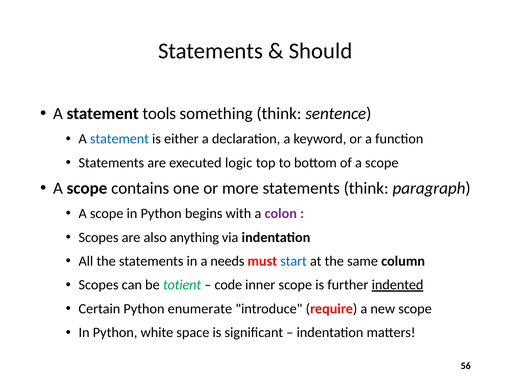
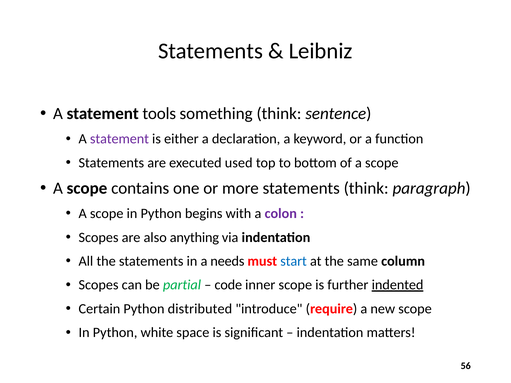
Should: Should -> Leibniz
statement at (119, 139) colour: blue -> purple
logic: logic -> used
totient: totient -> partial
enumerate: enumerate -> distributed
